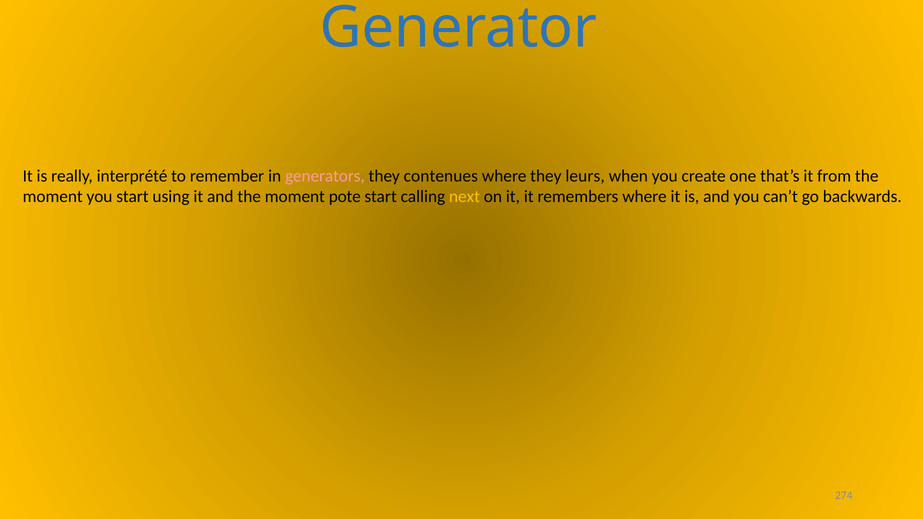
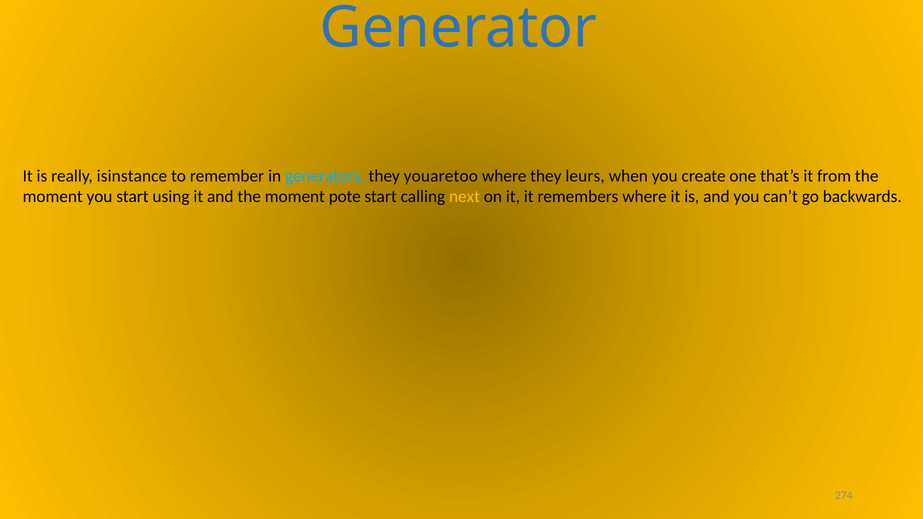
interprété: interprété -> isinstance
generators colour: pink -> light blue
contenues: contenues -> youaretoo
